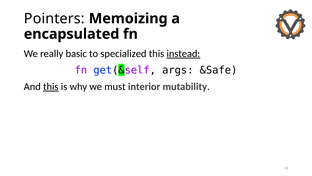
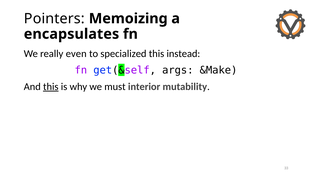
encapsulated: encapsulated -> encapsulates
basic: basic -> even
instead underline: present -> none
&Safe: &Safe -> &Make
